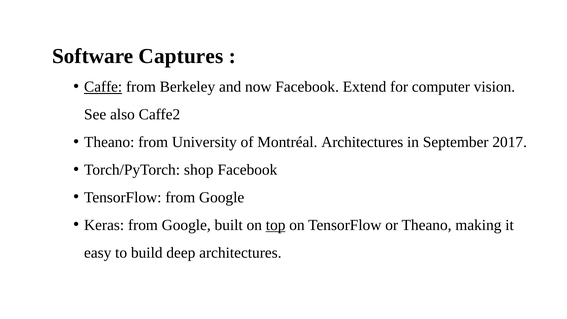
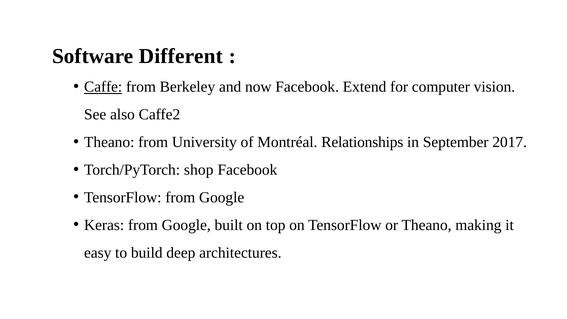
Captures: Captures -> Different
Montréal Architectures: Architectures -> Relationships
top underline: present -> none
